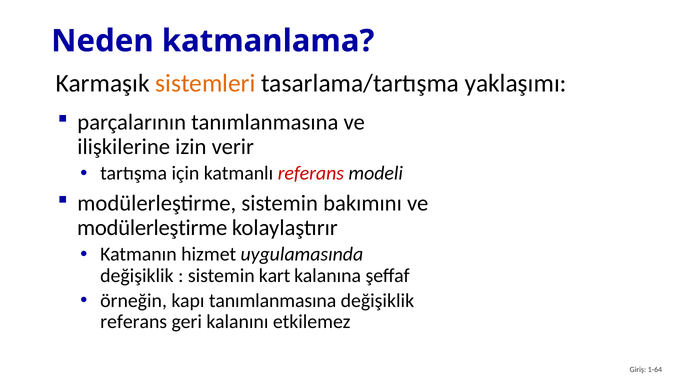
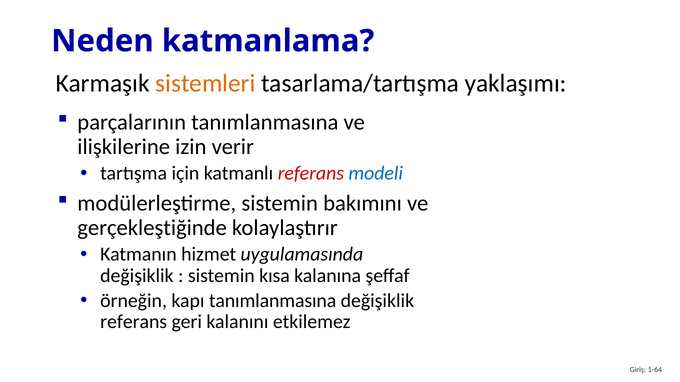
modeli colour: black -> blue
modülerleştirme at (152, 228): modülerleştirme -> gerçekleştiğinde
kart: kart -> kısa
